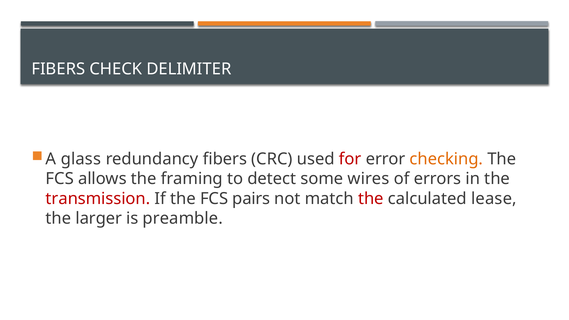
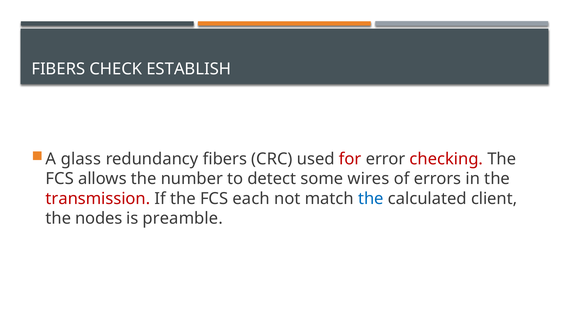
DELIMITER: DELIMITER -> ESTABLISH
checking colour: orange -> red
framing: framing -> number
pairs: pairs -> each
the at (371, 199) colour: red -> blue
lease: lease -> client
larger: larger -> nodes
